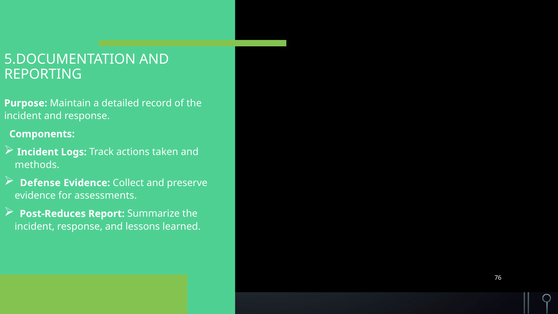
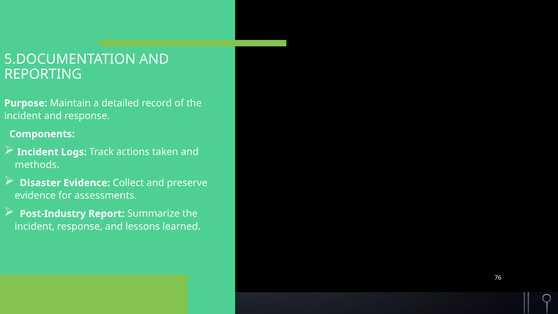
Defense: Defense -> Disaster
Post-Reduces: Post-Reduces -> Post-Industry
